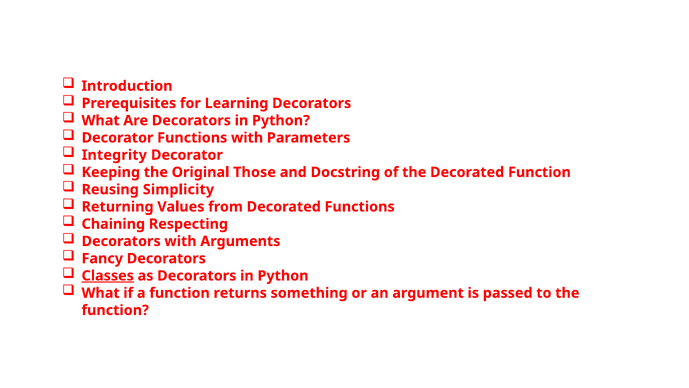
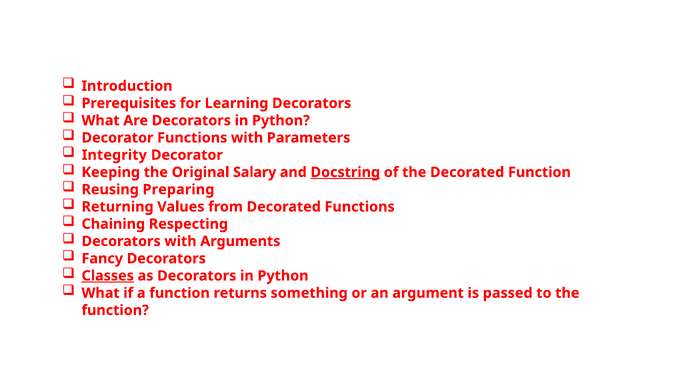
Those: Those -> Salary
Docstring underline: none -> present
Simplicity: Simplicity -> Preparing
